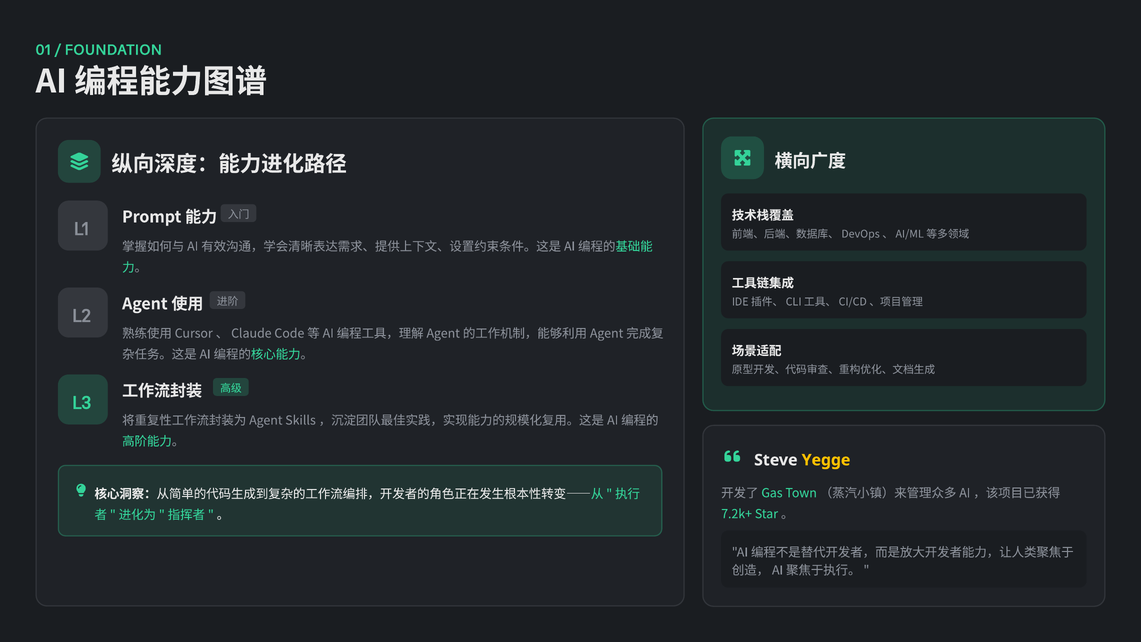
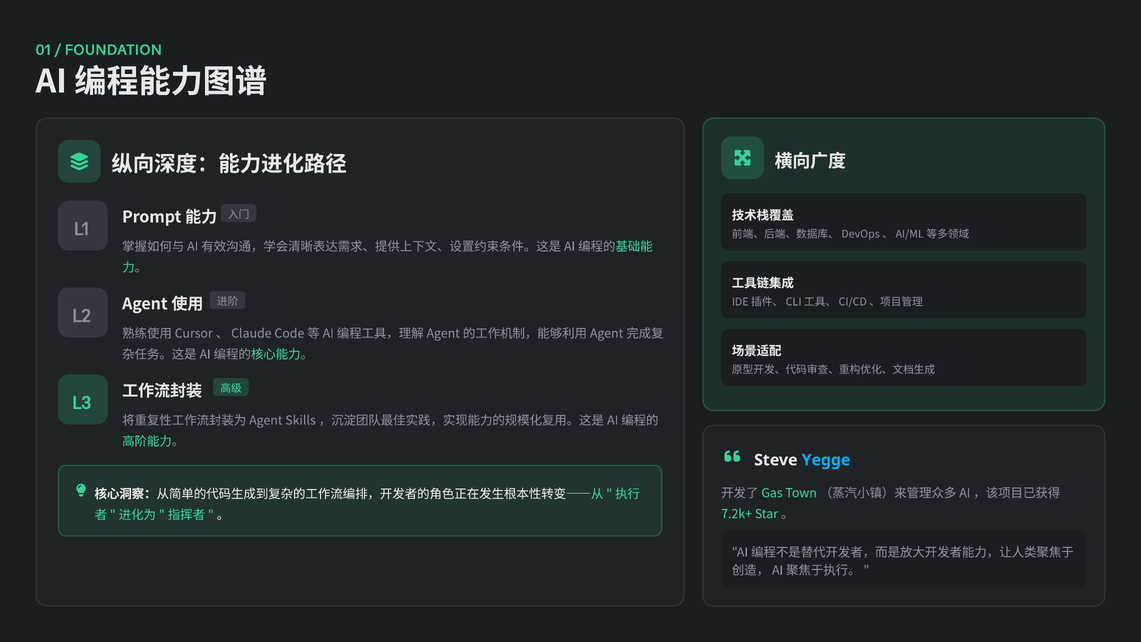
Yegge colour: yellow -> light blue
